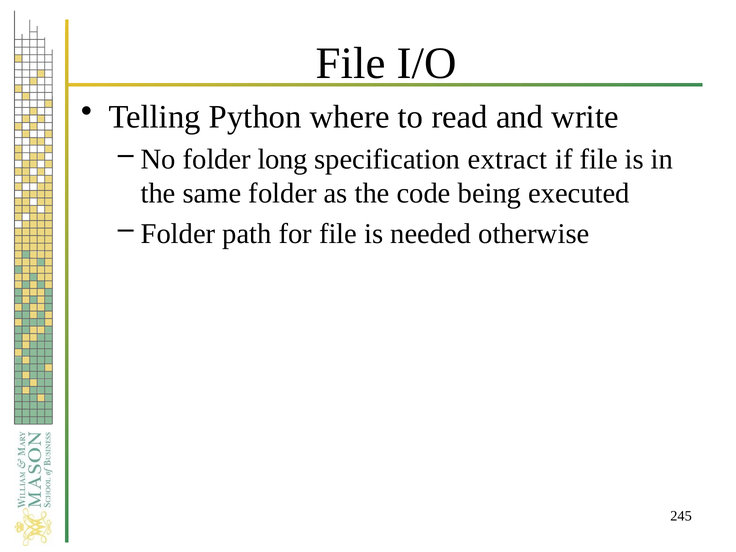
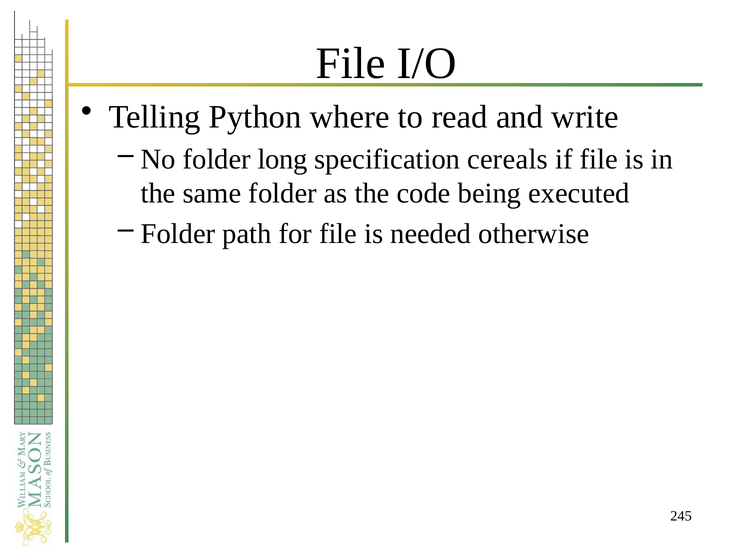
extract: extract -> cereals
